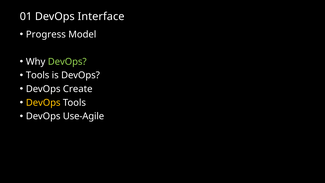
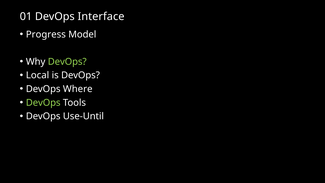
Tools at (38, 75): Tools -> Local
Create: Create -> Where
DevOps at (43, 103) colour: yellow -> light green
Use-Agile: Use-Agile -> Use-Until
